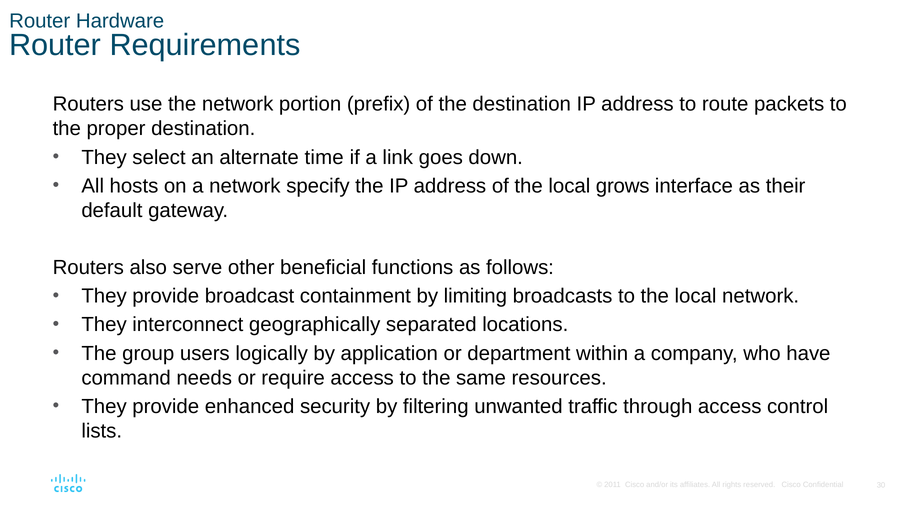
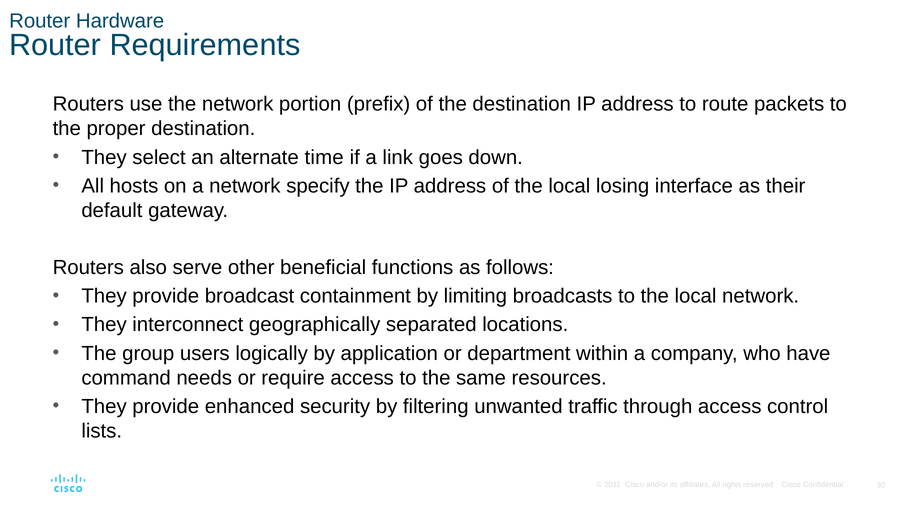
grows: grows -> losing
